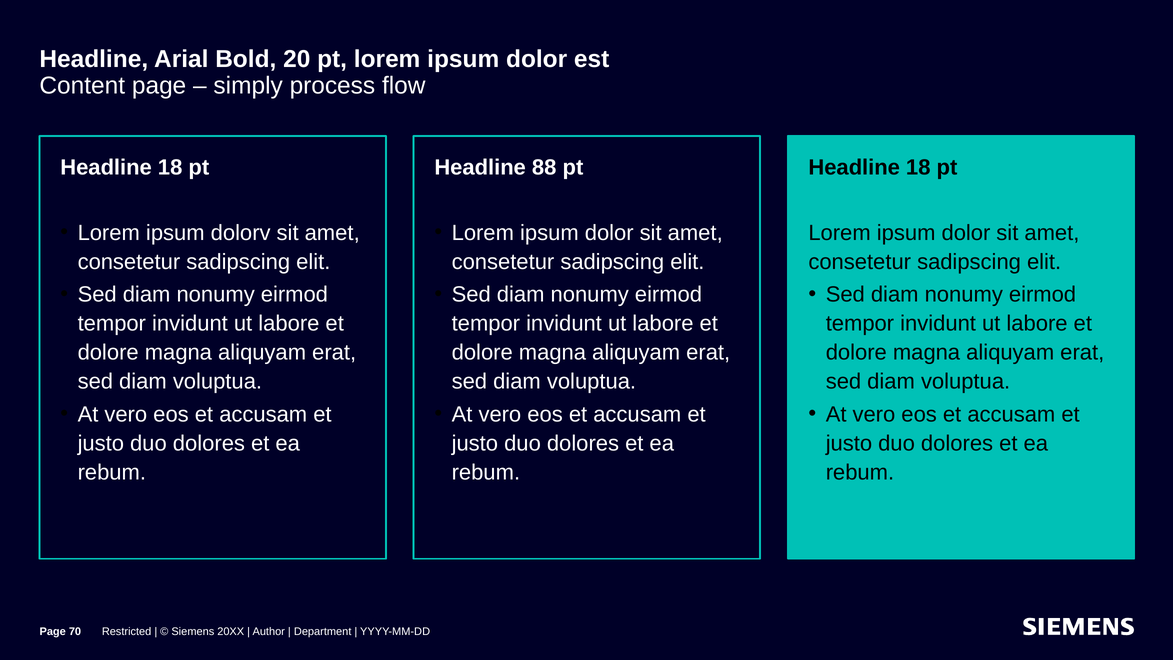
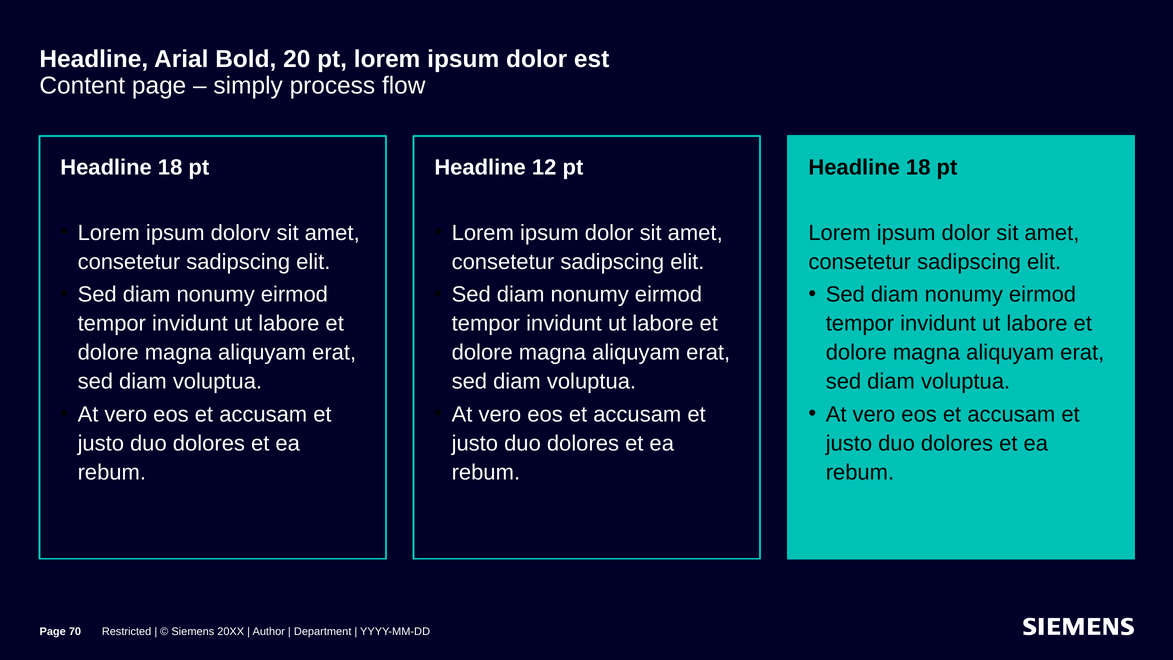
88: 88 -> 12
